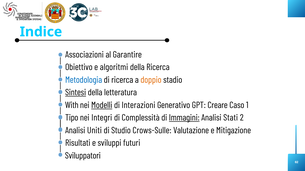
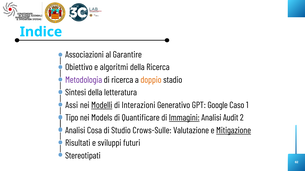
Metodologia colour: blue -> purple
Sintesi underline: present -> none
With: With -> Assi
Creare: Creare -> Google
Integri: Integri -> Models
Complessità: Complessità -> Quantificare
Stati: Stati -> Audit
Uniti: Uniti -> Cosa
Mitigazione underline: none -> present
Sviluppatori: Sviluppatori -> Stereotipati
